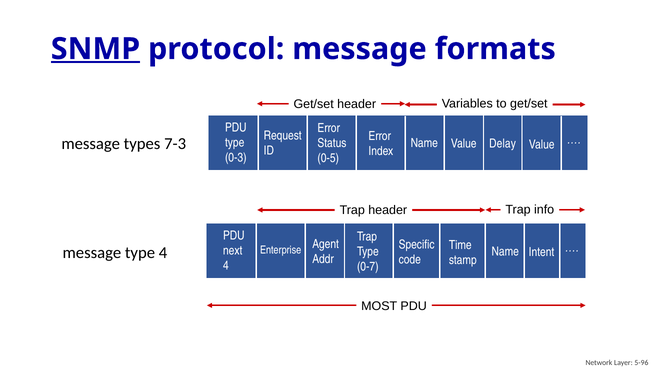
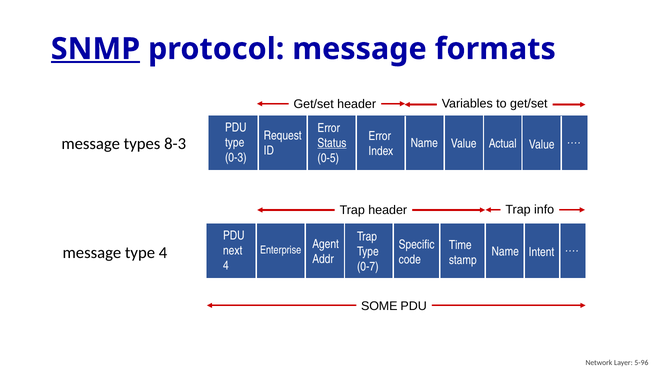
7-3: 7-3 -> 8-3
Status underline: none -> present
Delay: Delay -> Actual
MOST: MOST -> SOME
